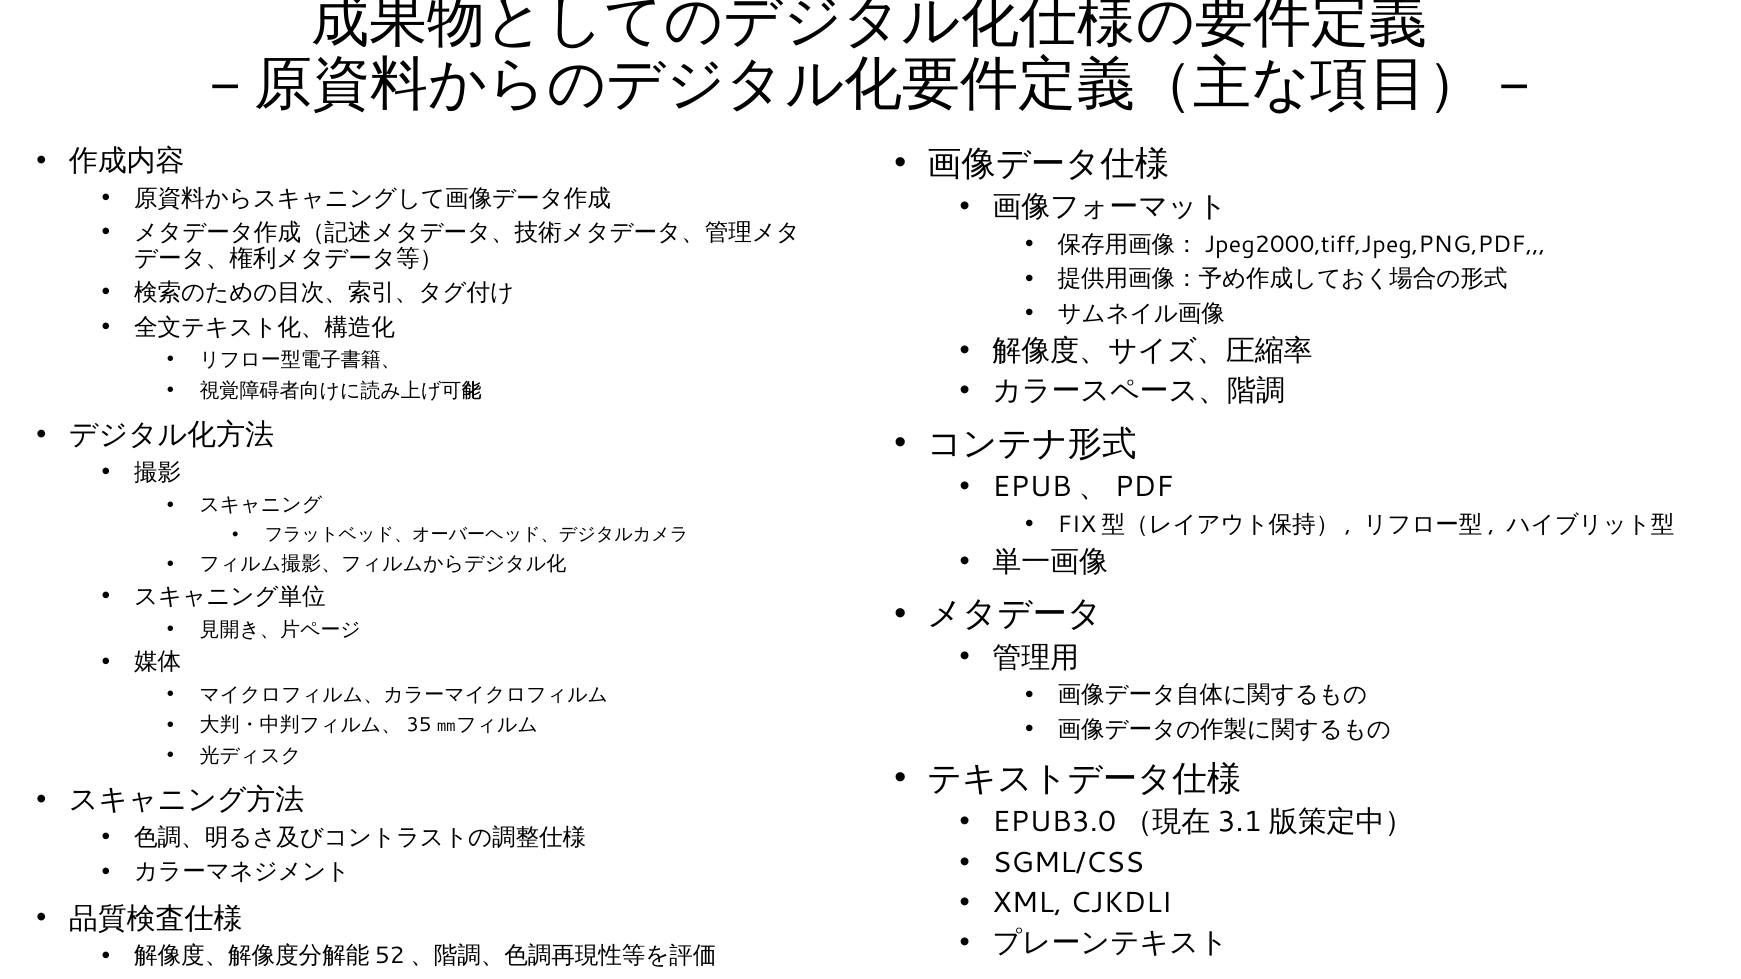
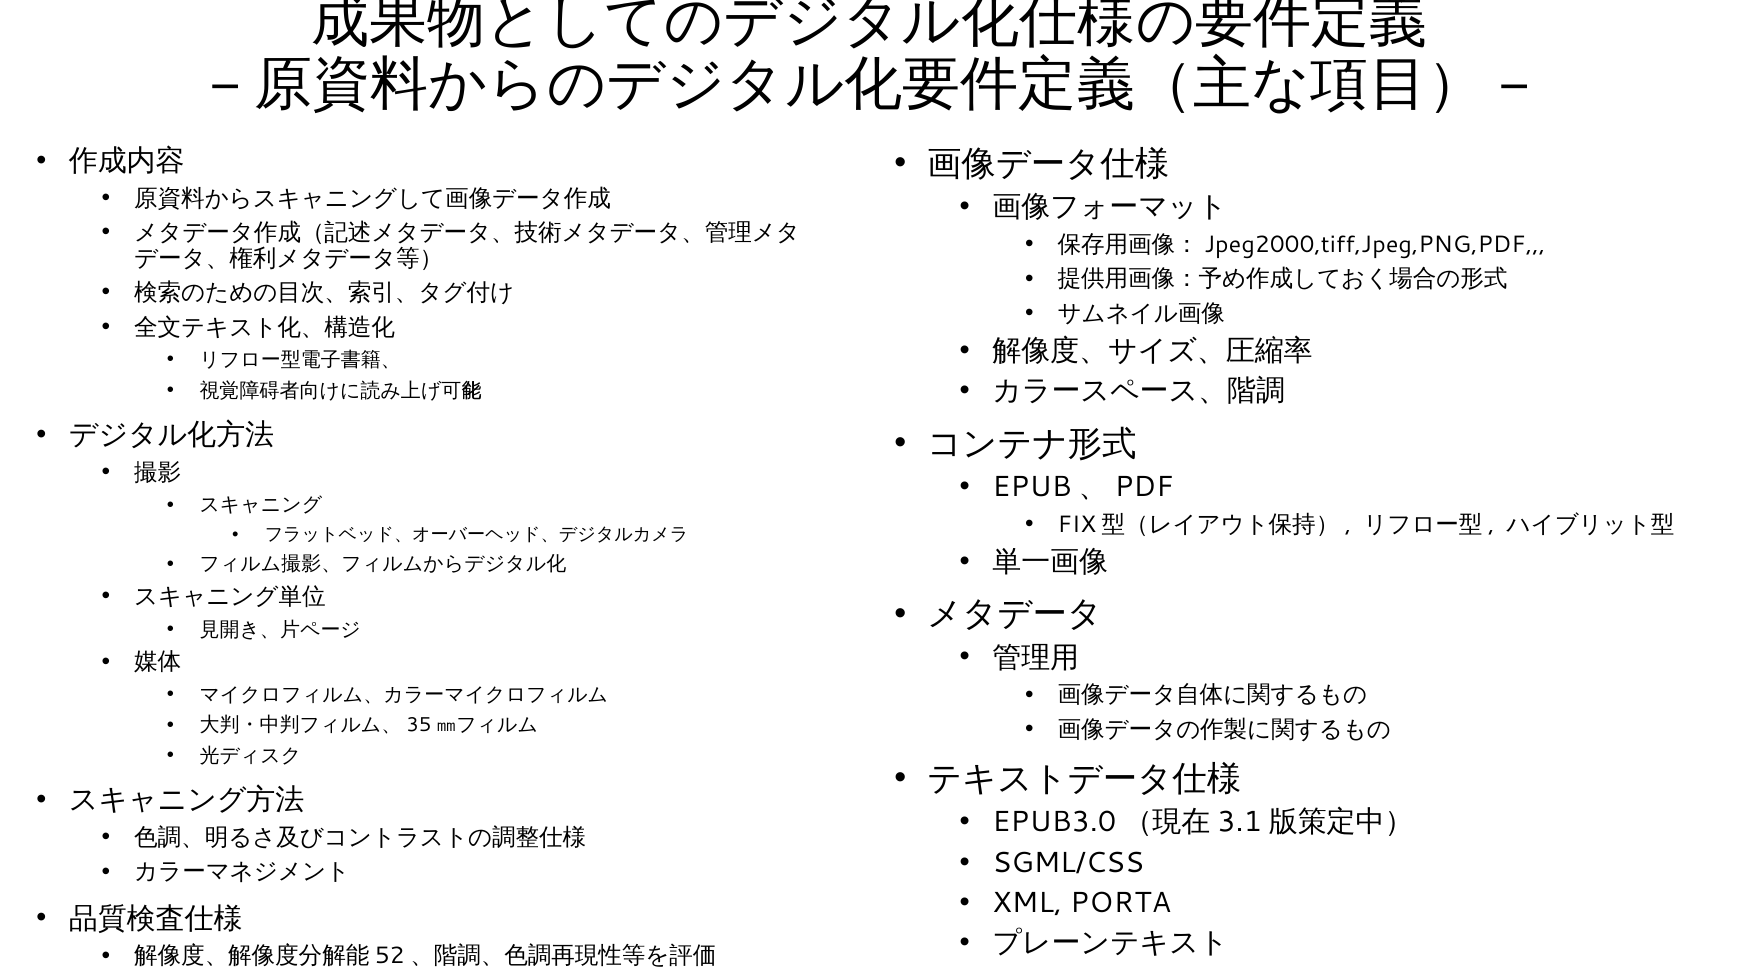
CJKDLI: CJKDLI -> PORTA
